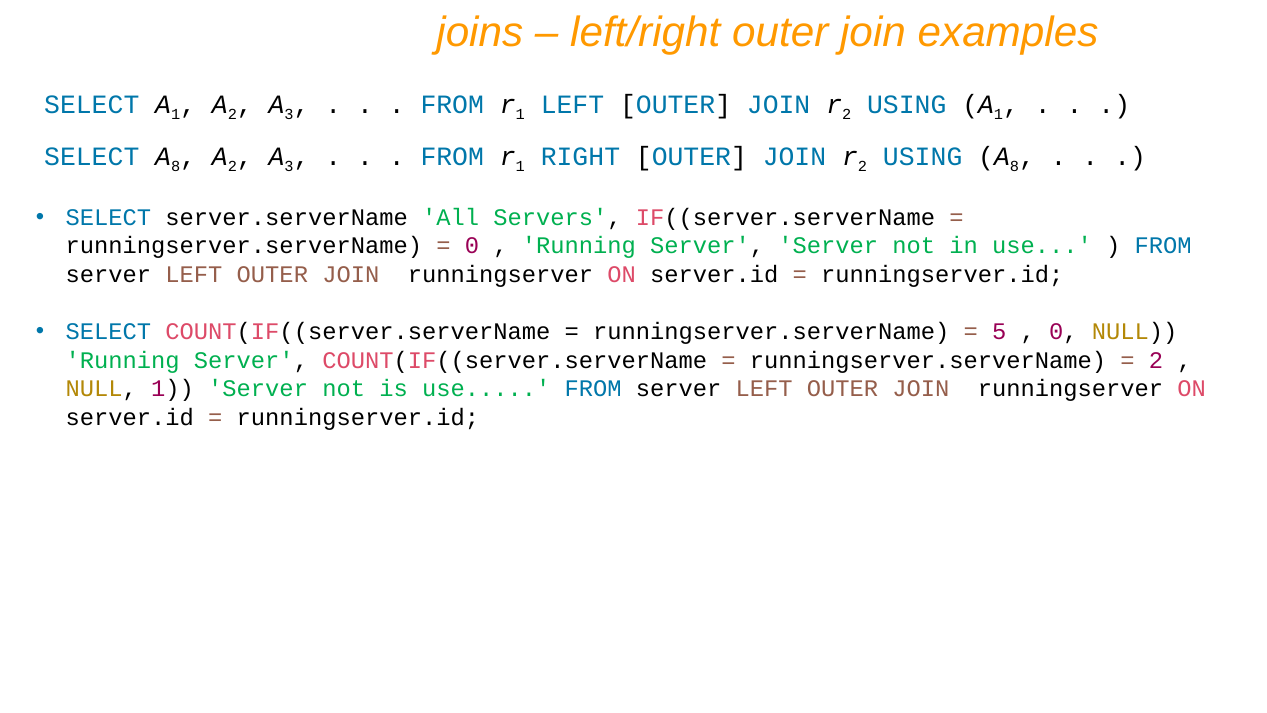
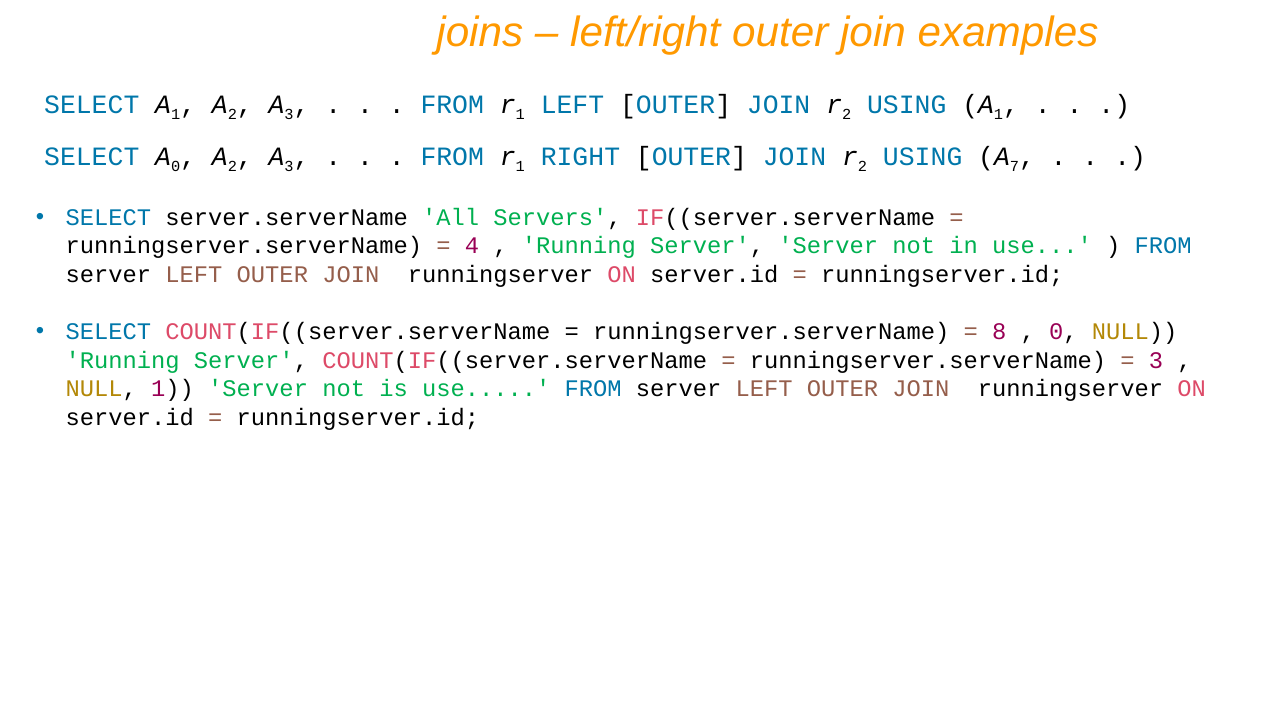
8 at (176, 167): 8 -> 0
8 at (1014, 167): 8 -> 7
0 at (472, 246): 0 -> 4
5: 5 -> 8
2 at (1156, 360): 2 -> 3
